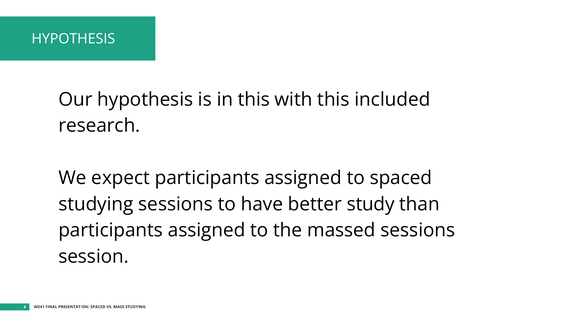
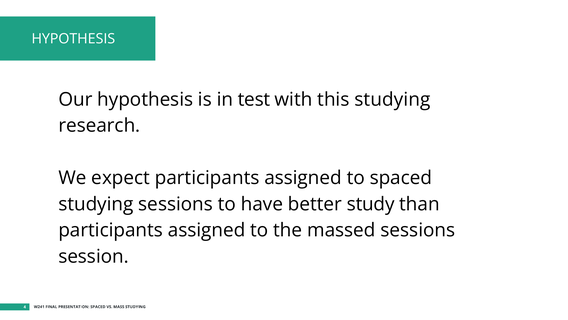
in this: this -> test
this included: included -> studying
